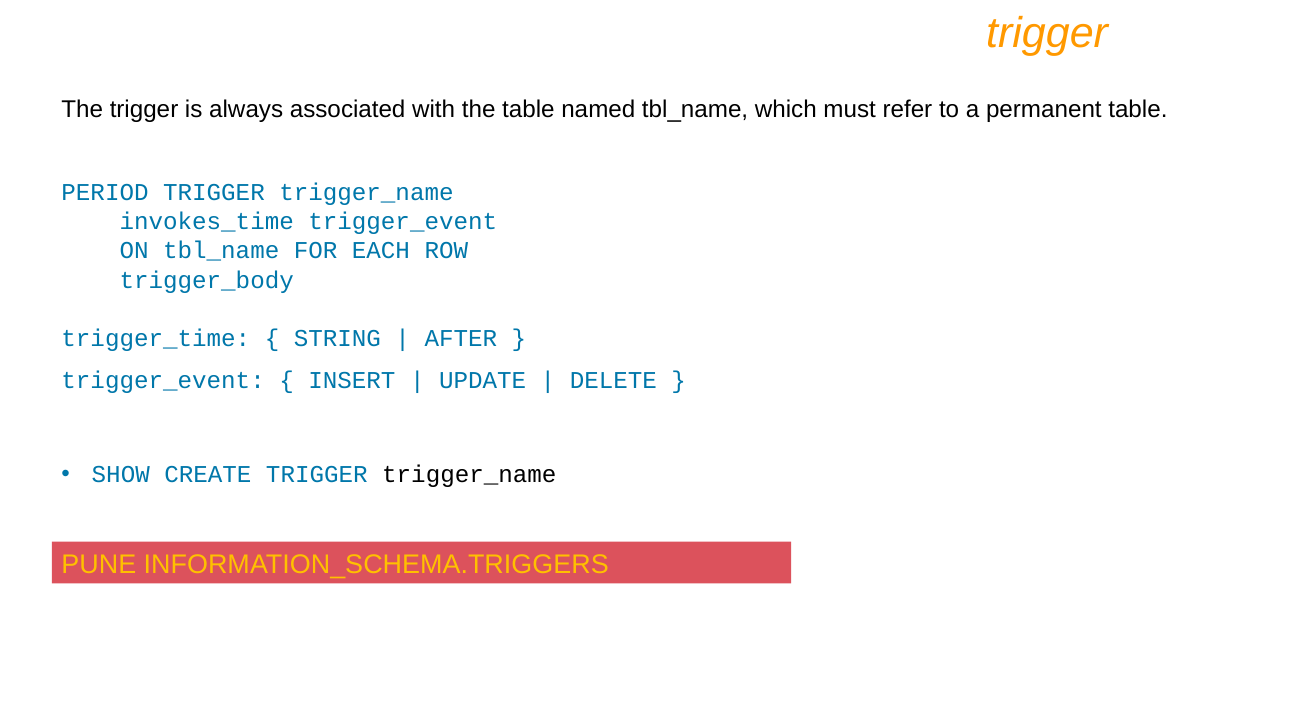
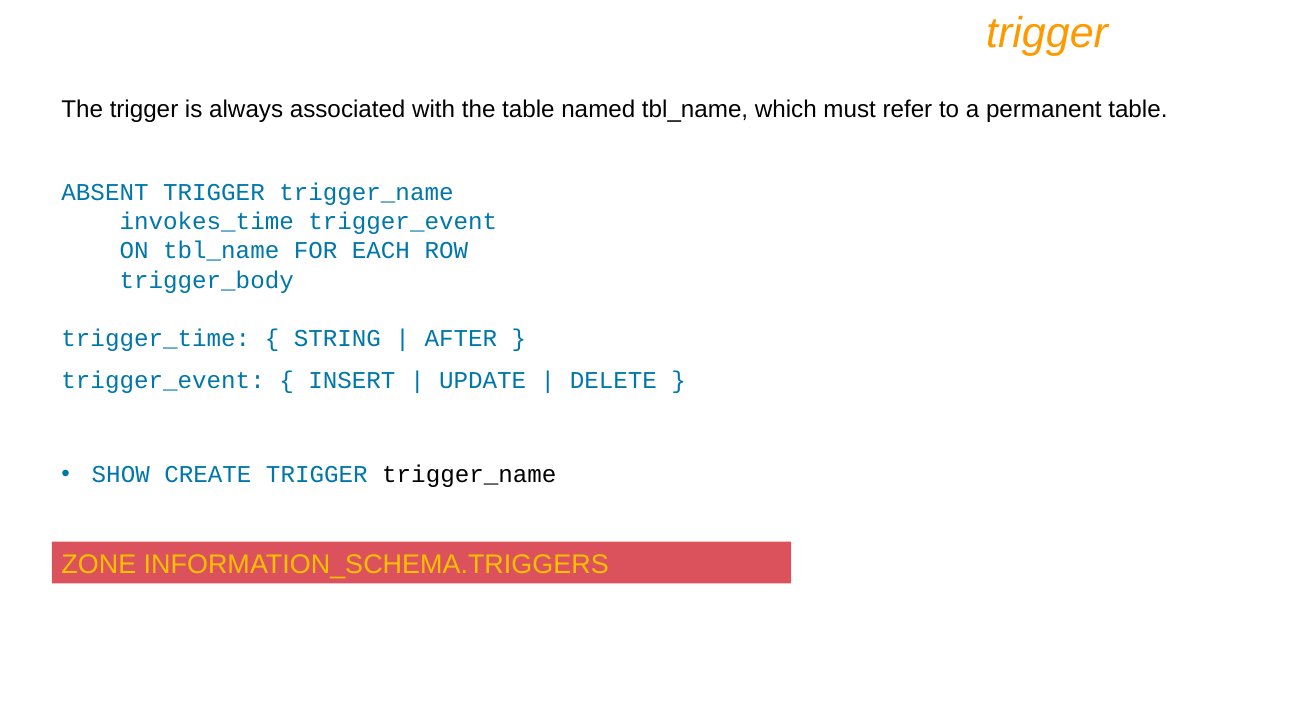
PERIOD: PERIOD -> ABSENT
PUNE: PUNE -> ZONE
